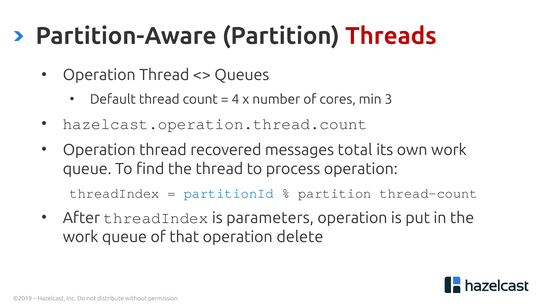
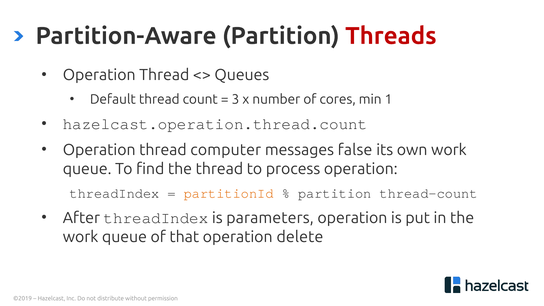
4: 4 -> 3
3: 3 -> 1
recovered: recovered -> computer
total: total -> false
partitionId colour: blue -> orange
